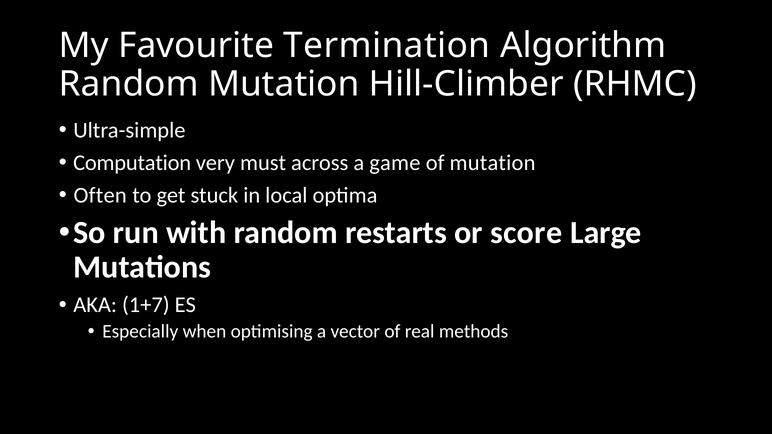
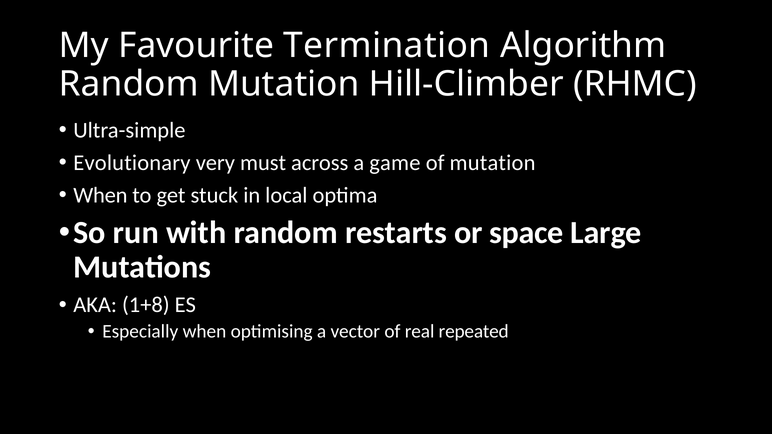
Computation: Computation -> Evolutionary
Often at (100, 195): Often -> When
score: score -> space
1+7: 1+7 -> 1+8
methods: methods -> repeated
